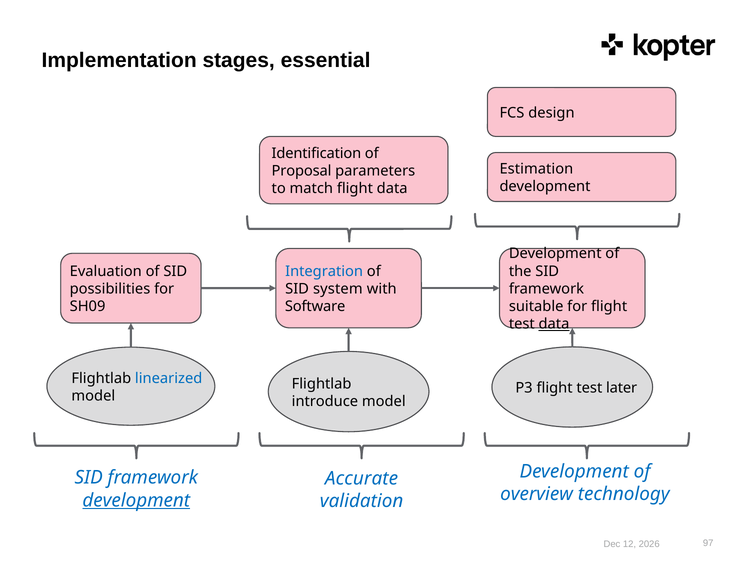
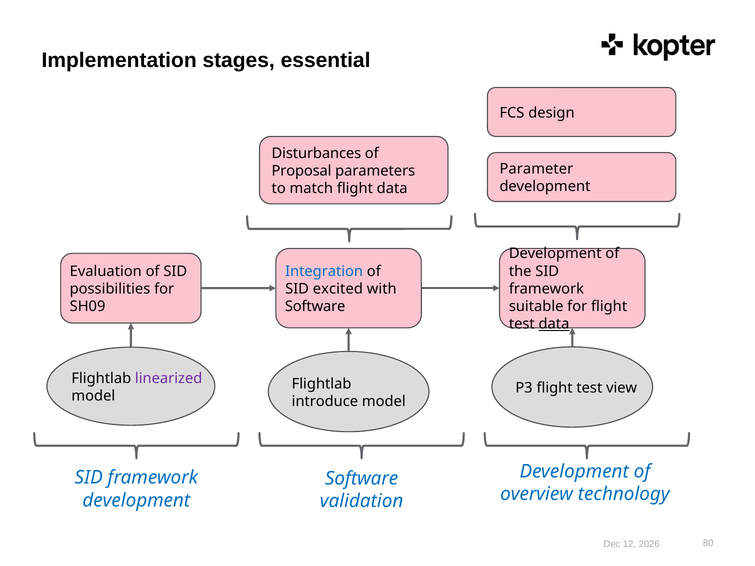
Identification: Identification -> Disturbances
Estimation: Estimation -> Parameter
system: system -> excited
linearized colour: blue -> purple
later: later -> view
Accurate at (362, 479): Accurate -> Software
development at (136, 501) underline: present -> none
97: 97 -> 80
